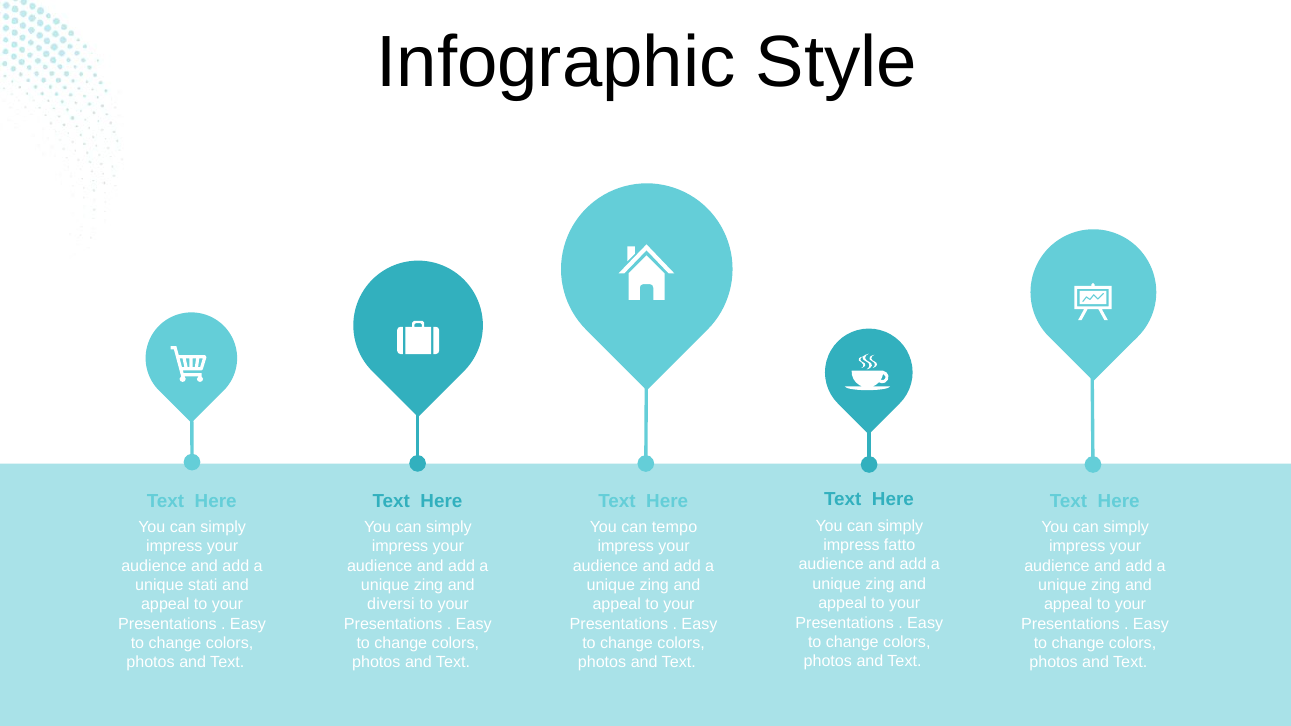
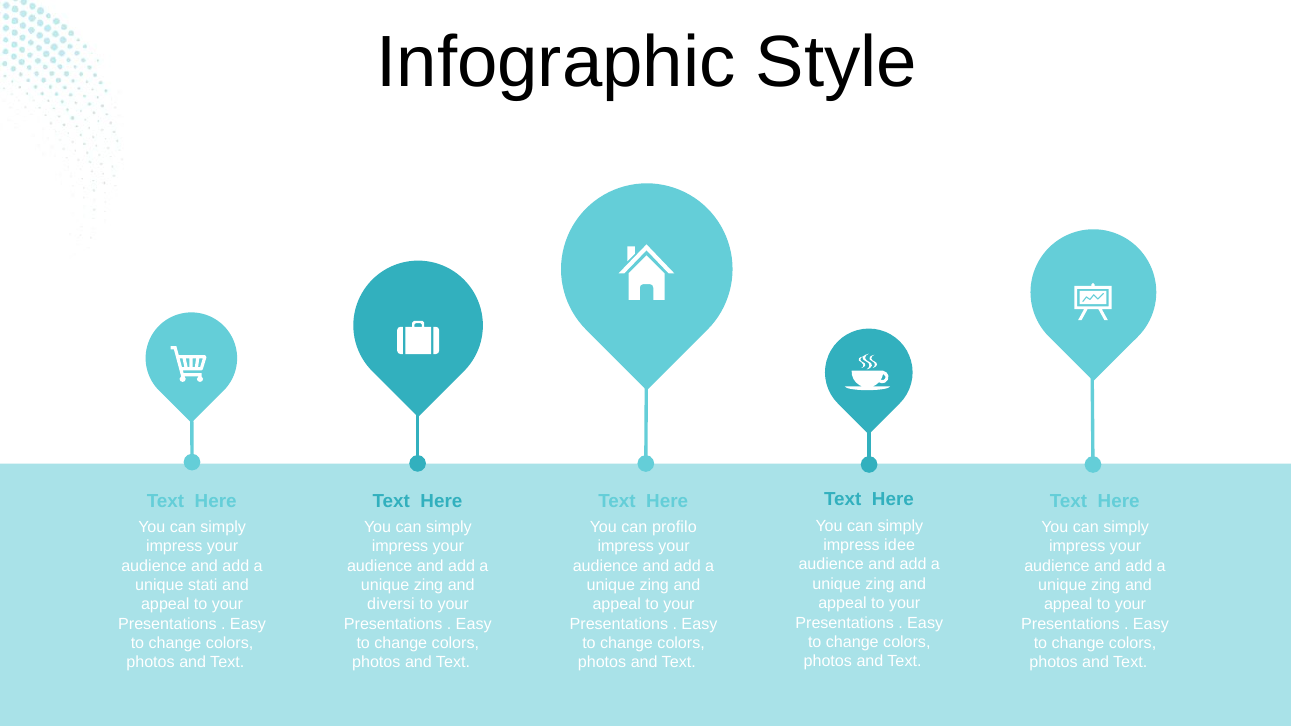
tempo: tempo -> profilo
fatto: fatto -> idee
